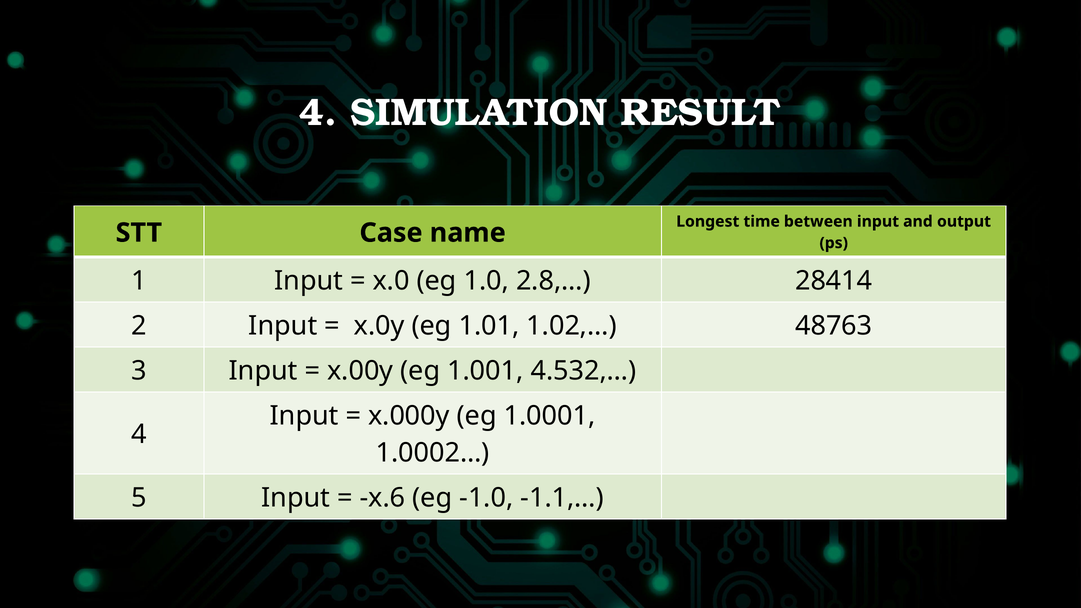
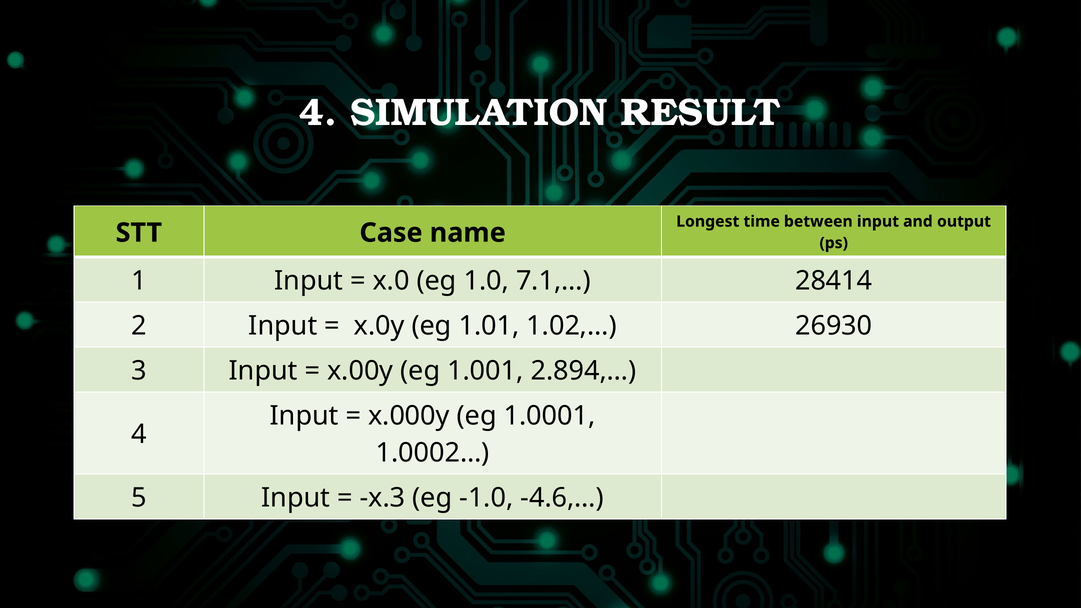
2.8,…: 2.8,… -> 7.1,…
48763: 48763 -> 26930
4.532,…: 4.532,… -> 2.894,…
x.6: x.6 -> x.3
-1.1,…: -1.1,… -> -4.6,…
